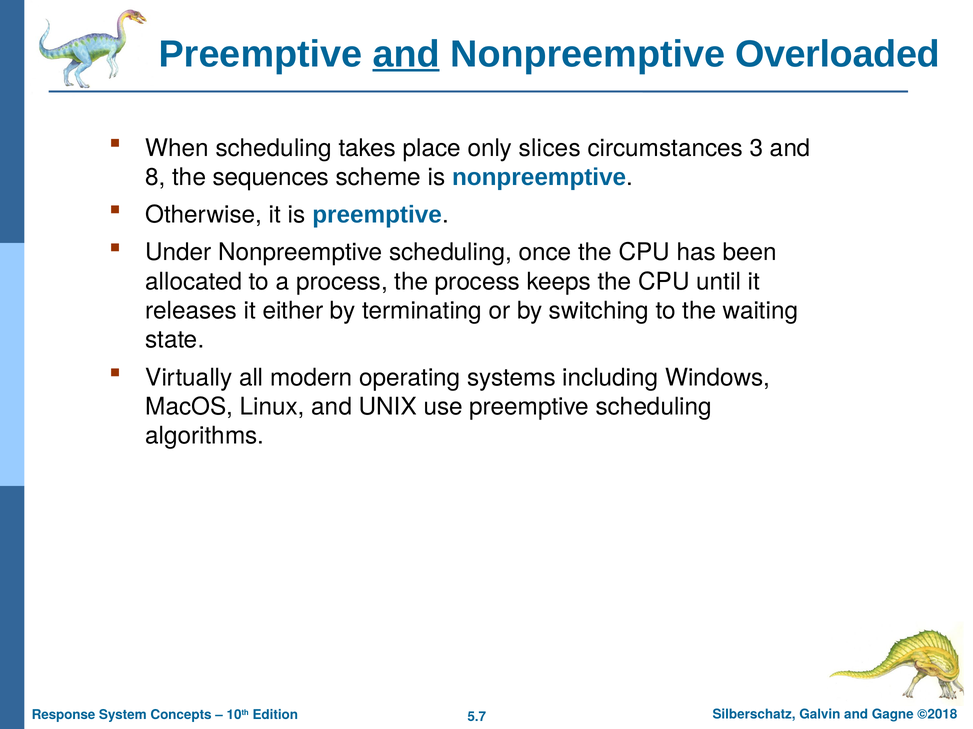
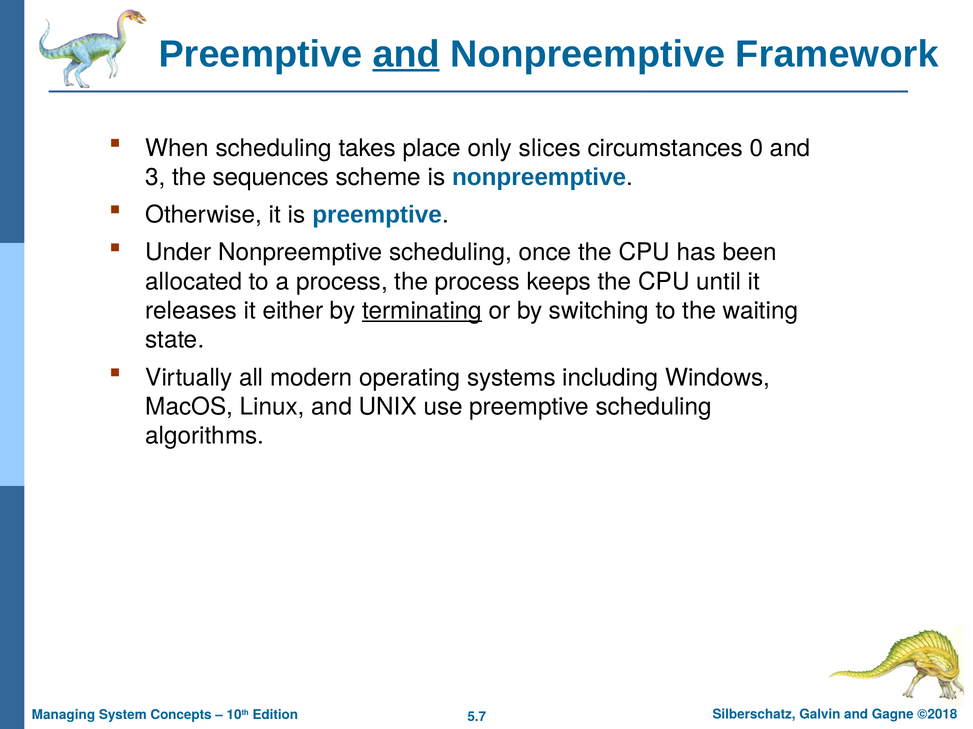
Overloaded: Overloaded -> Framework
3: 3 -> 0
8: 8 -> 3
terminating underline: none -> present
Response: Response -> Managing
